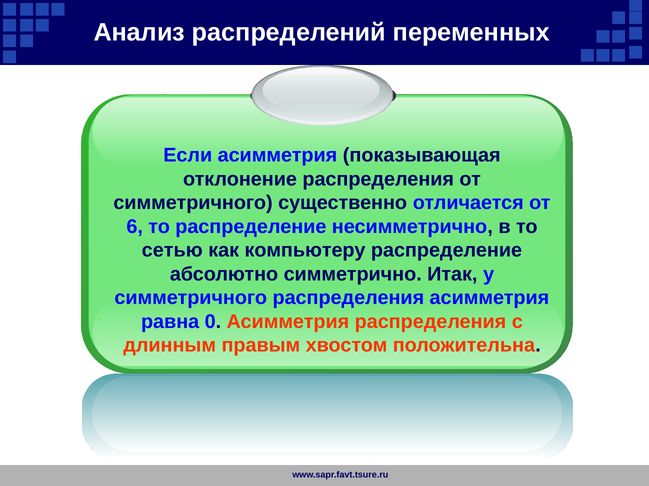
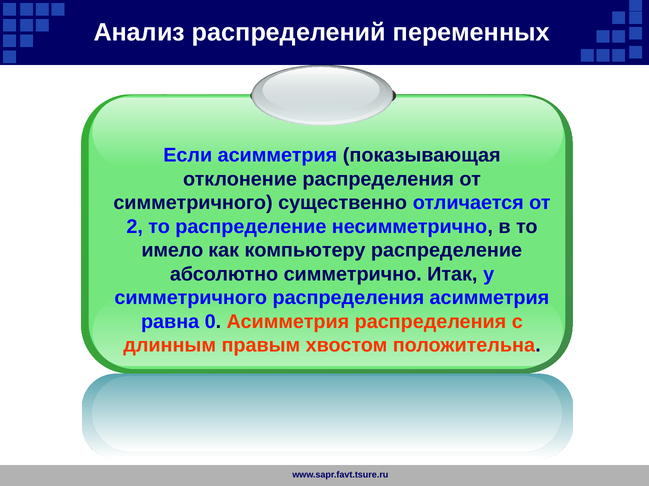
6: 6 -> 2
сетью: сетью -> имело
